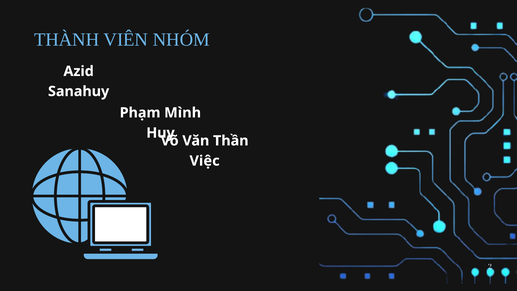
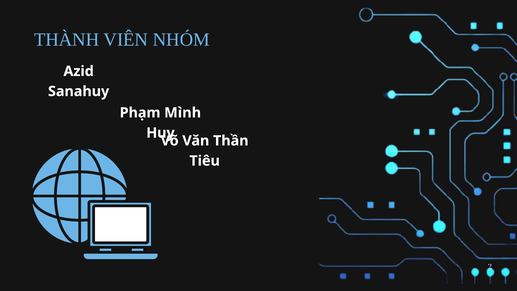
Việc: Việc -> Tiêu
